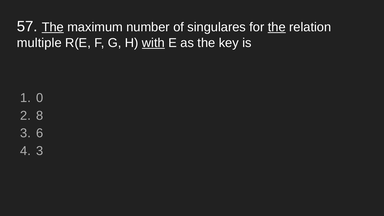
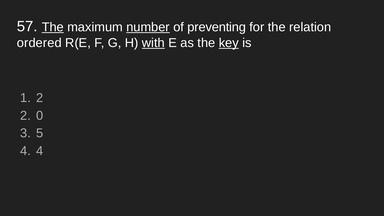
number underline: none -> present
singulares: singulares -> preventing
the at (277, 27) underline: present -> none
multiple: multiple -> ordered
key underline: none -> present
0 at (40, 98): 0 -> 2
8: 8 -> 0
6: 6 -> 5
3 at (40, 151): 3 -> 4
